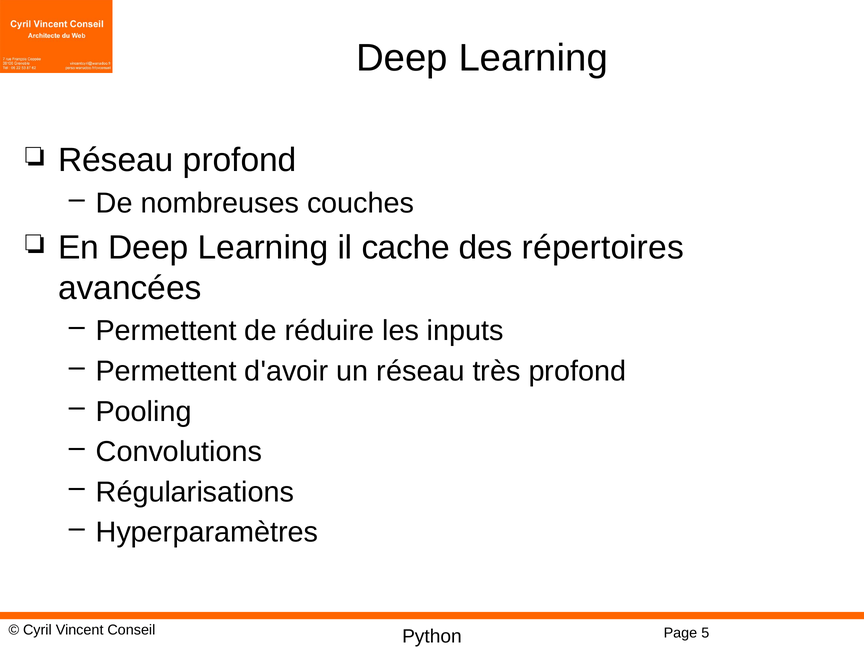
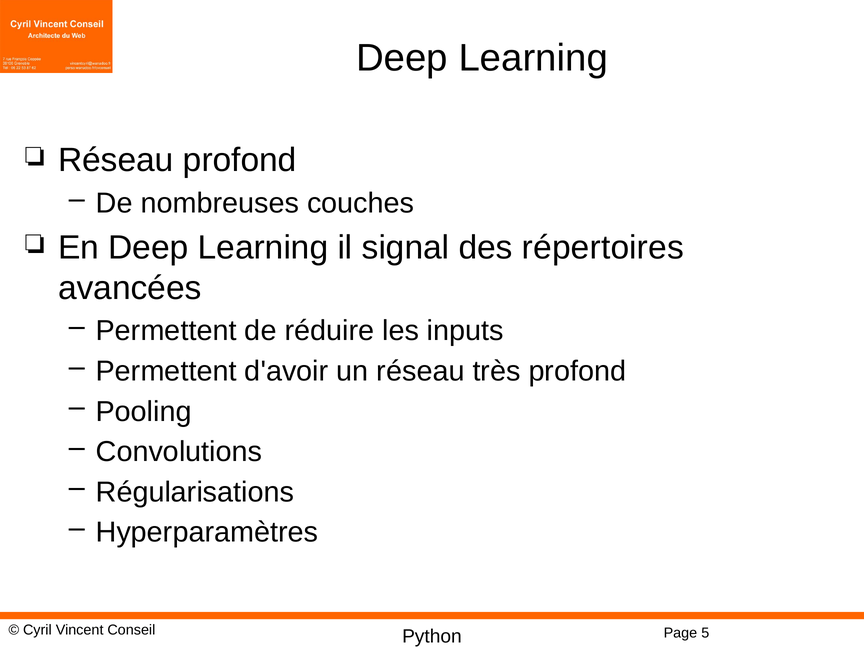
cache: cache -> signal
